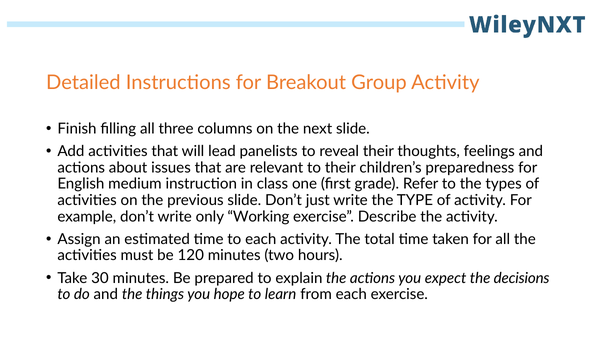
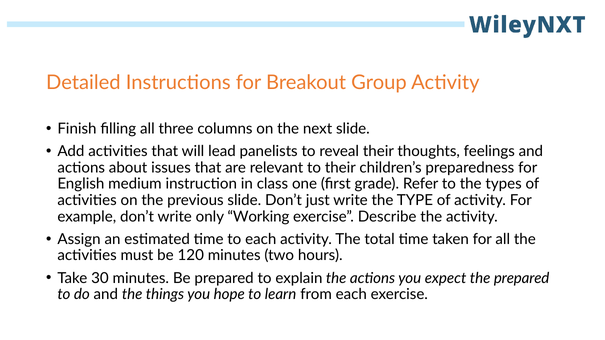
the decisions: decisions -> prepared
